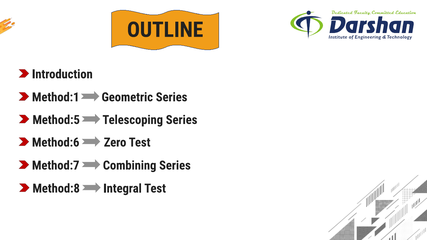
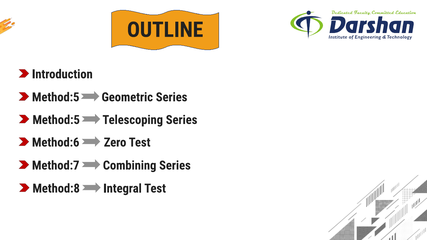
Method:1 at (56, 97): Method:1 -> Method:5
